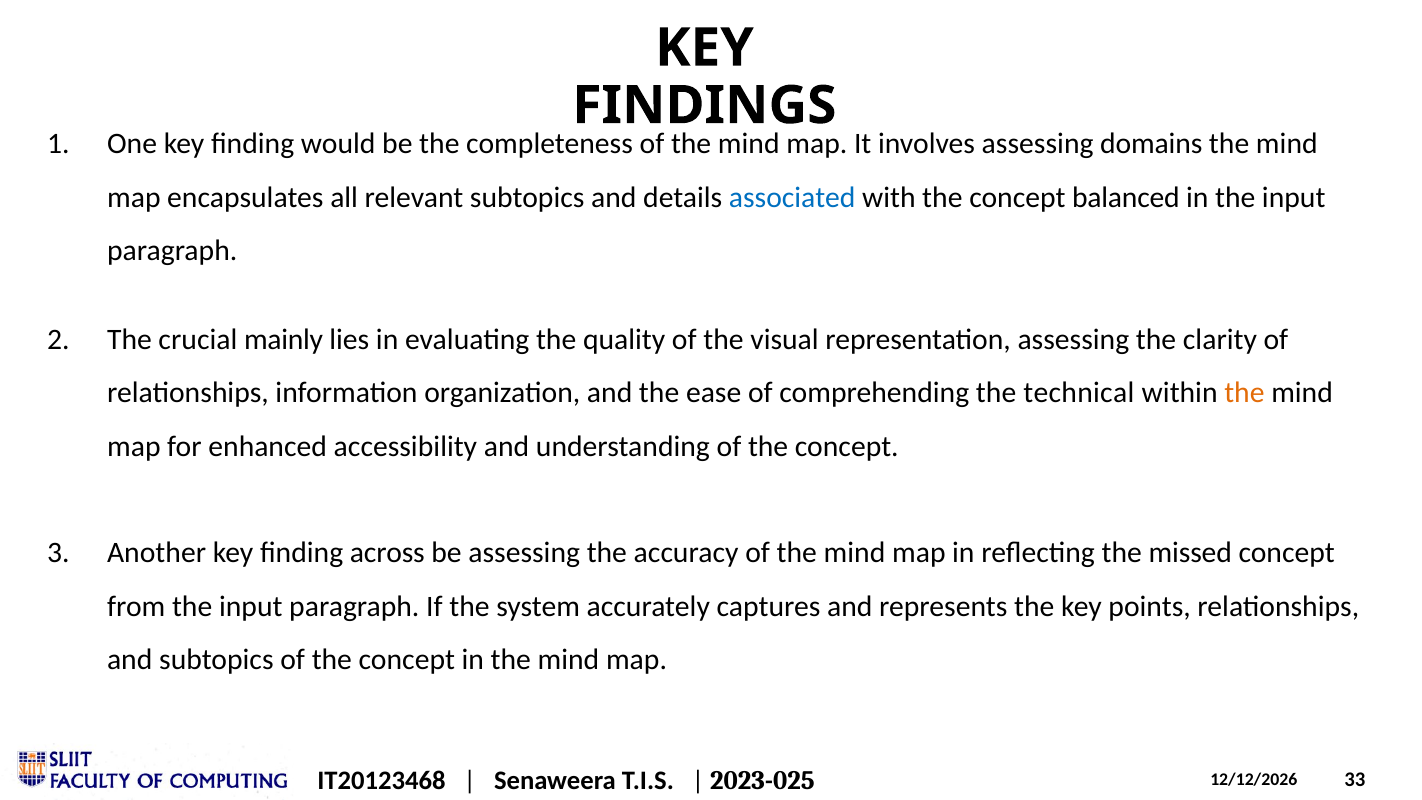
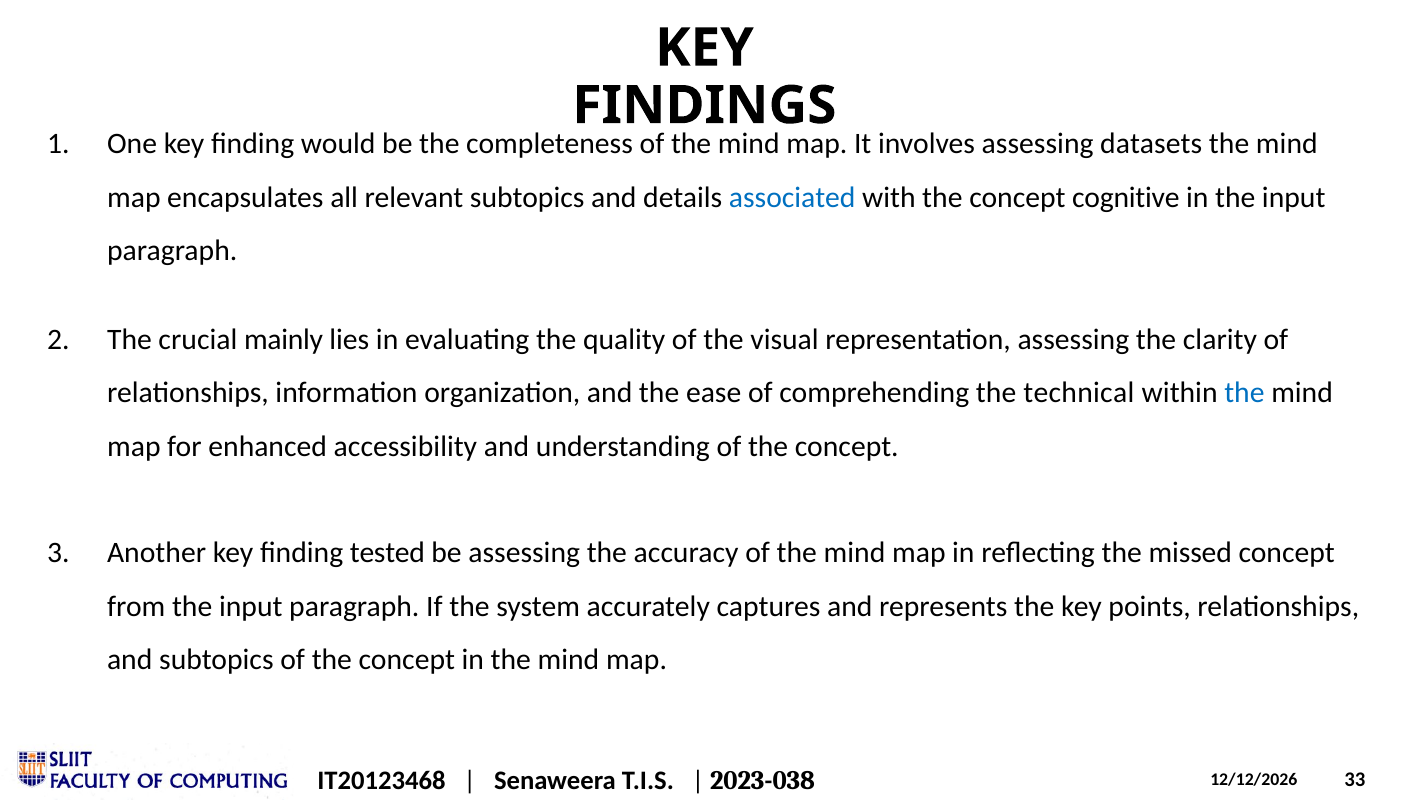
domains: domains -> datasets
balanced: balanced -> cognitive
the at (1244, 393) colour: orange -> blue
across: across -> tested
2023-025: 2023-025 -> 2023-038
